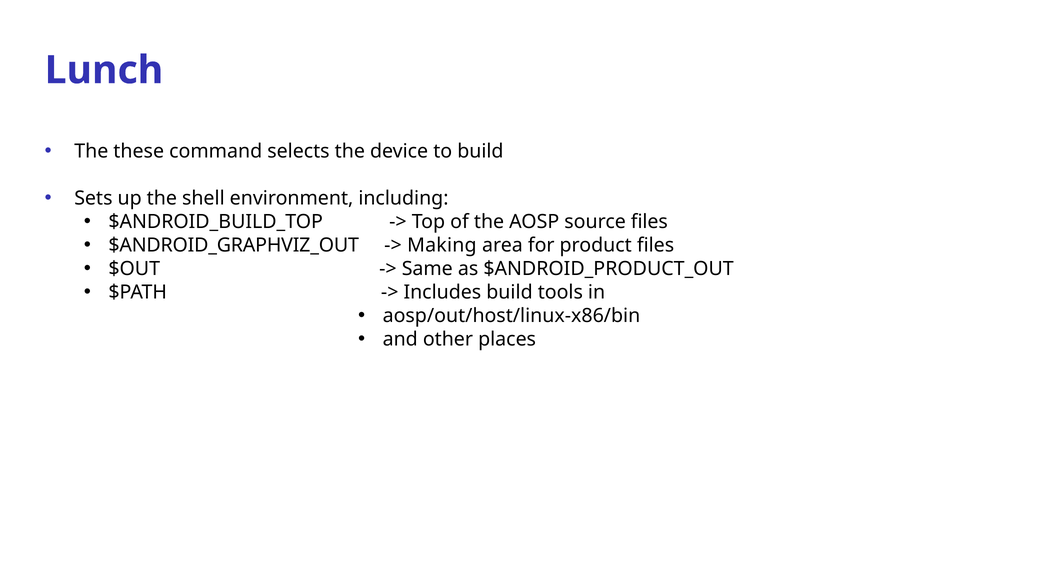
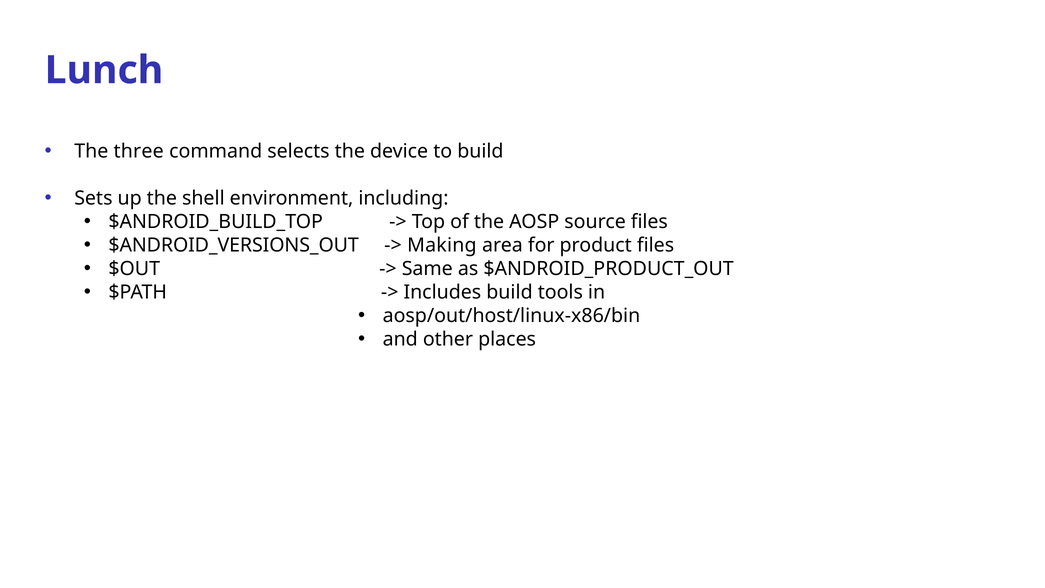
these: these -> three
$ANDROID_GRAPHVIZ_OUT: $ANDROID_GRAPHVIZ_OUT -> $ANDROID_VERSIONS_OUT
